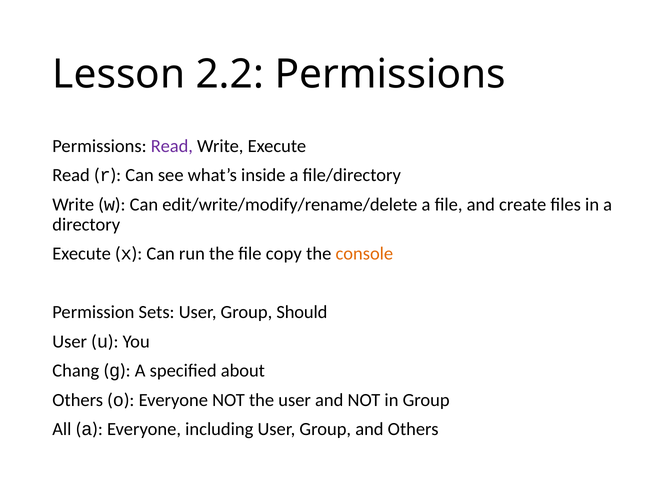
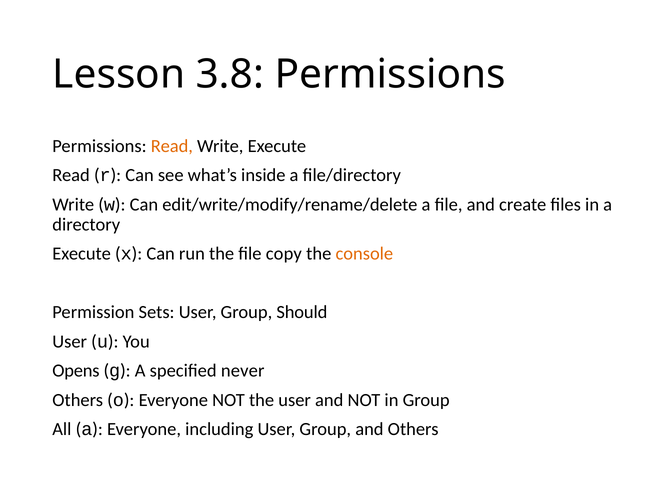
2.2: 2.2 -> 3.8
Read at (172, 146) colour: purple -> orange
Chang: Chang -> Opens
about: about -> never
